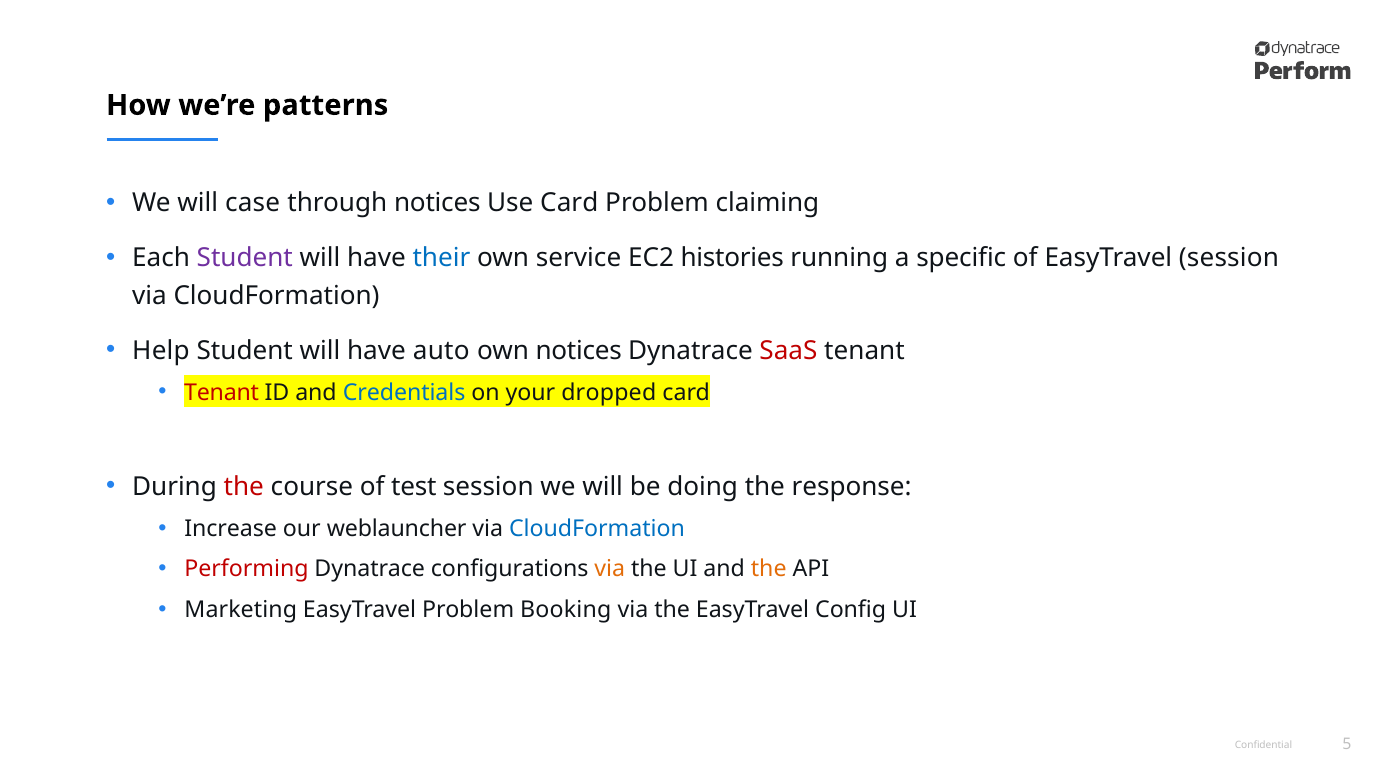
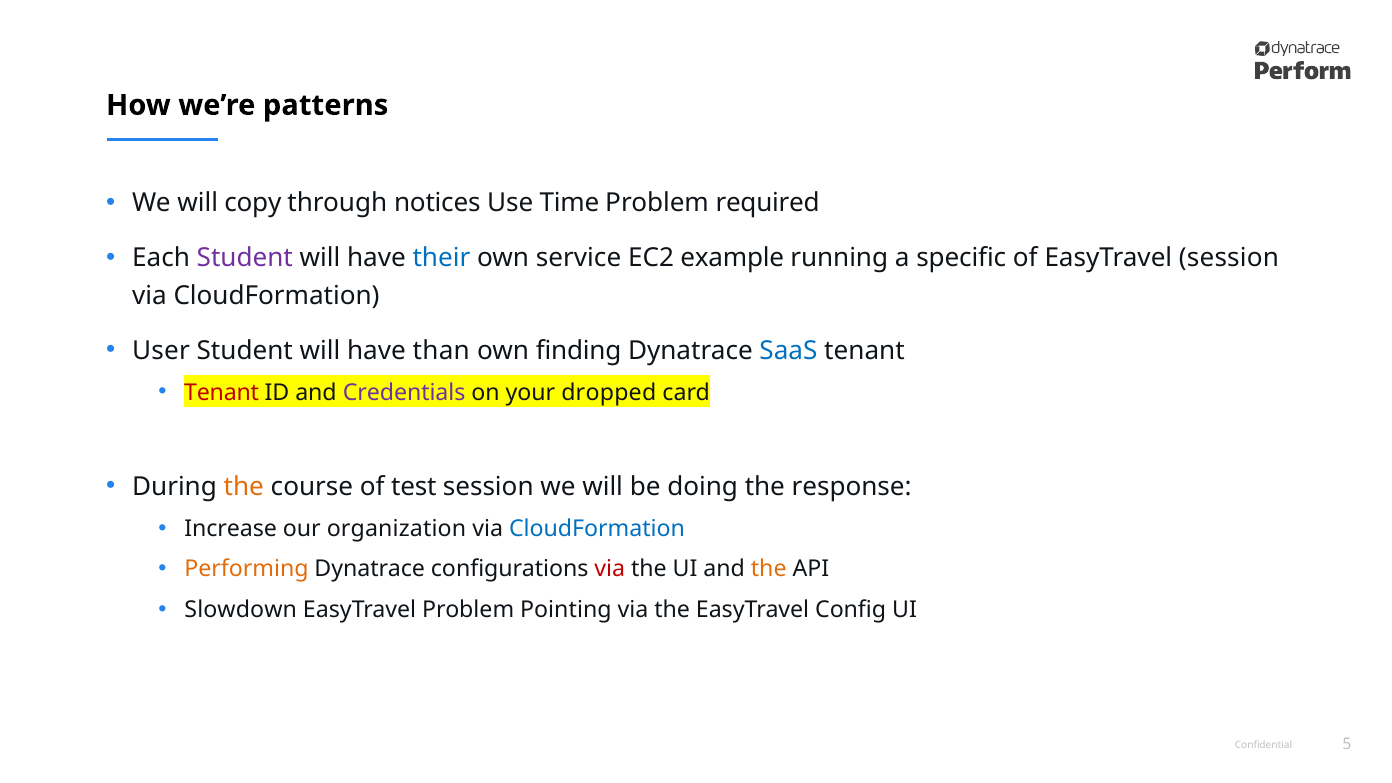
case: case -> copy
Use Card: Card -> Time
claiming: claiming -> required
histories: histories -> example
Help: Help -> User
auto: auto -> than
own notices: notices -> finding
SaaS colour: red -> blue
Credentials colour: blue -> purple
the at (244, 487) colour: red -> orange
weblauncher: weblauncher -> organization
Performing colour: red -> orange
via at (610, 569) colour: orange -> red
Marketing: Marketing -> Slowdown
Booking: Booking -> Pointing
